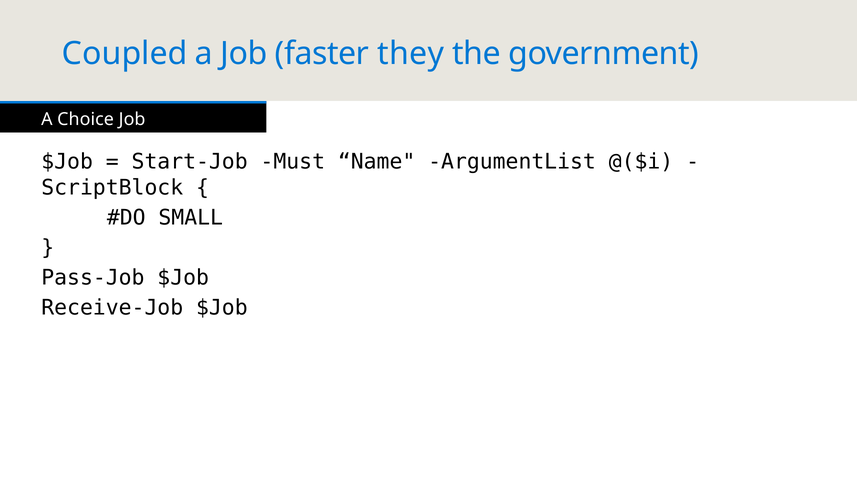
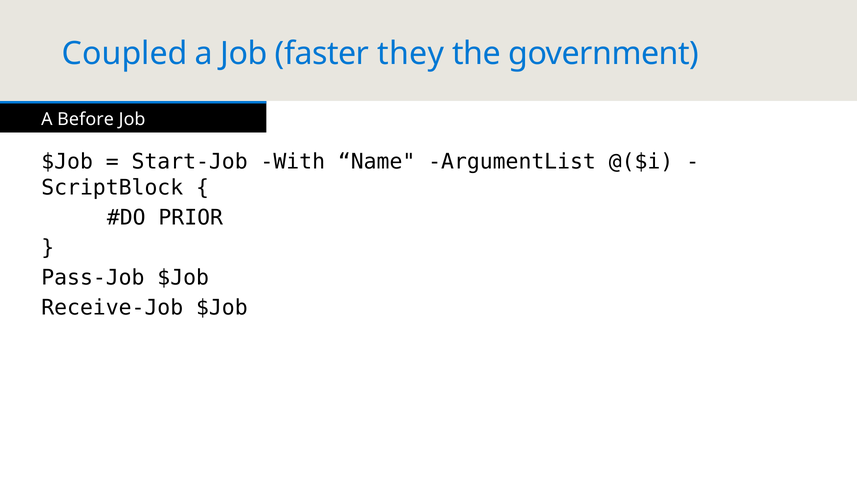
Choice: Choice -> Before
Must: Must -> With
SMALL: SMALL -> PRIOR
